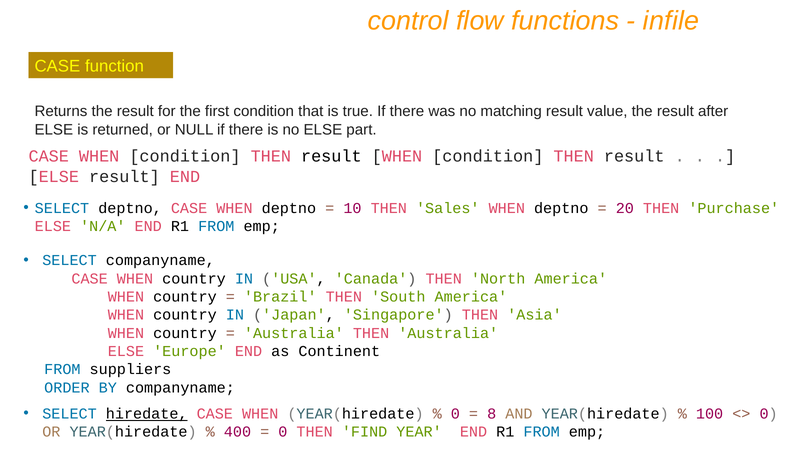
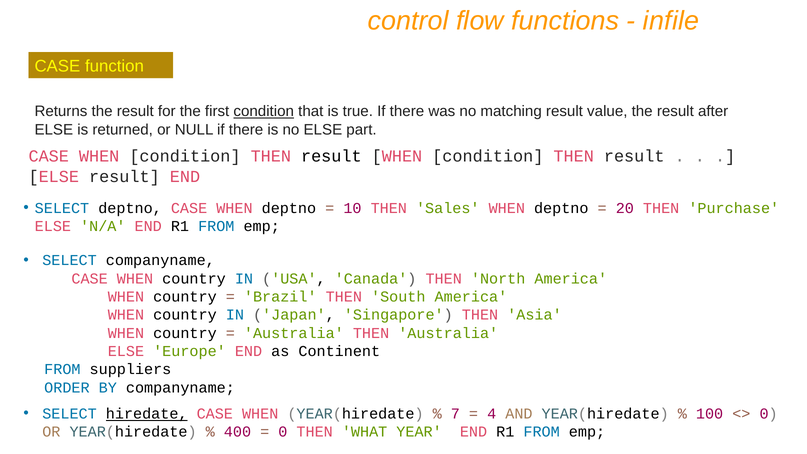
condition at (264, 111) underline: none -> present
0 at (455, 414): 0 -> 7
8: 8 -> 4
FIND: FIND -> WHAT
